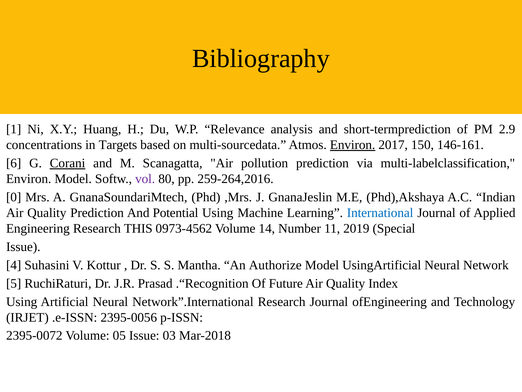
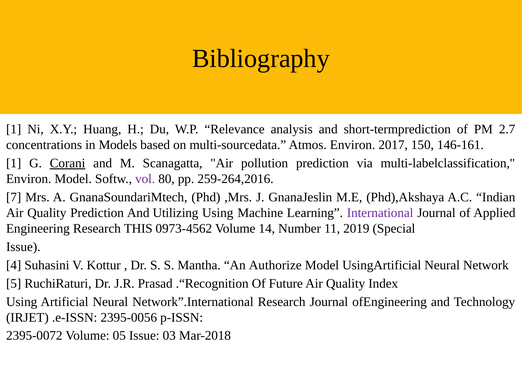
2.9: 2.9 -> 2.7
Targets: Targets -> Models
Environ at (353, 145) underline: present -> none
6 at (14, 163): 6 -> 1
0: 0 -> 7
Potential: Potential -> Utilizing
International colour: blue -> purple
